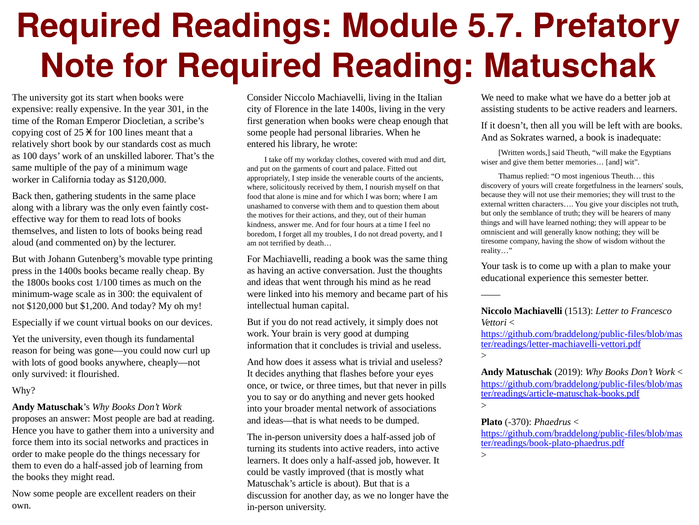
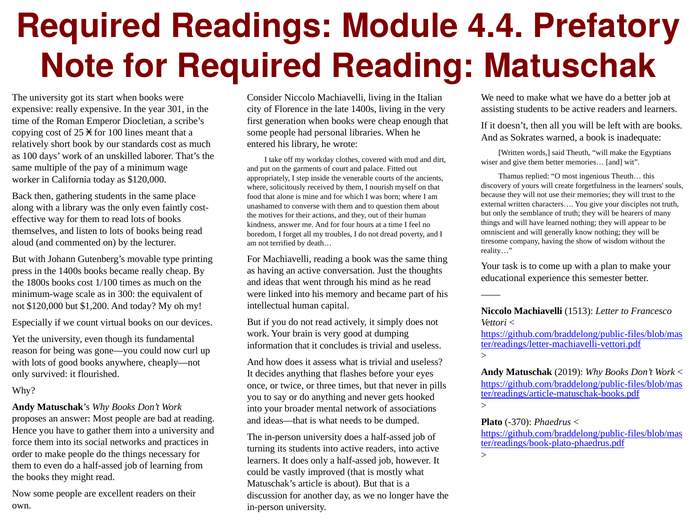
5.7: 5.7 -> 4.4
